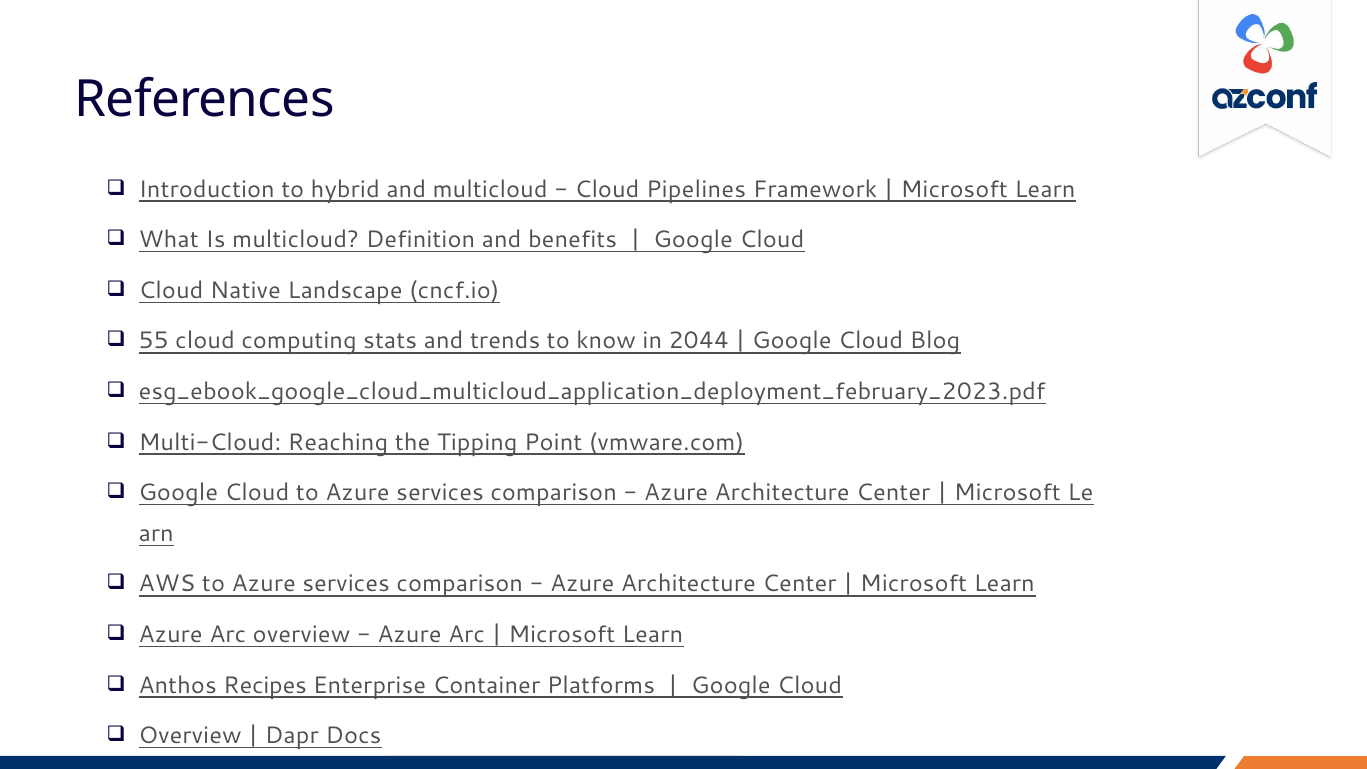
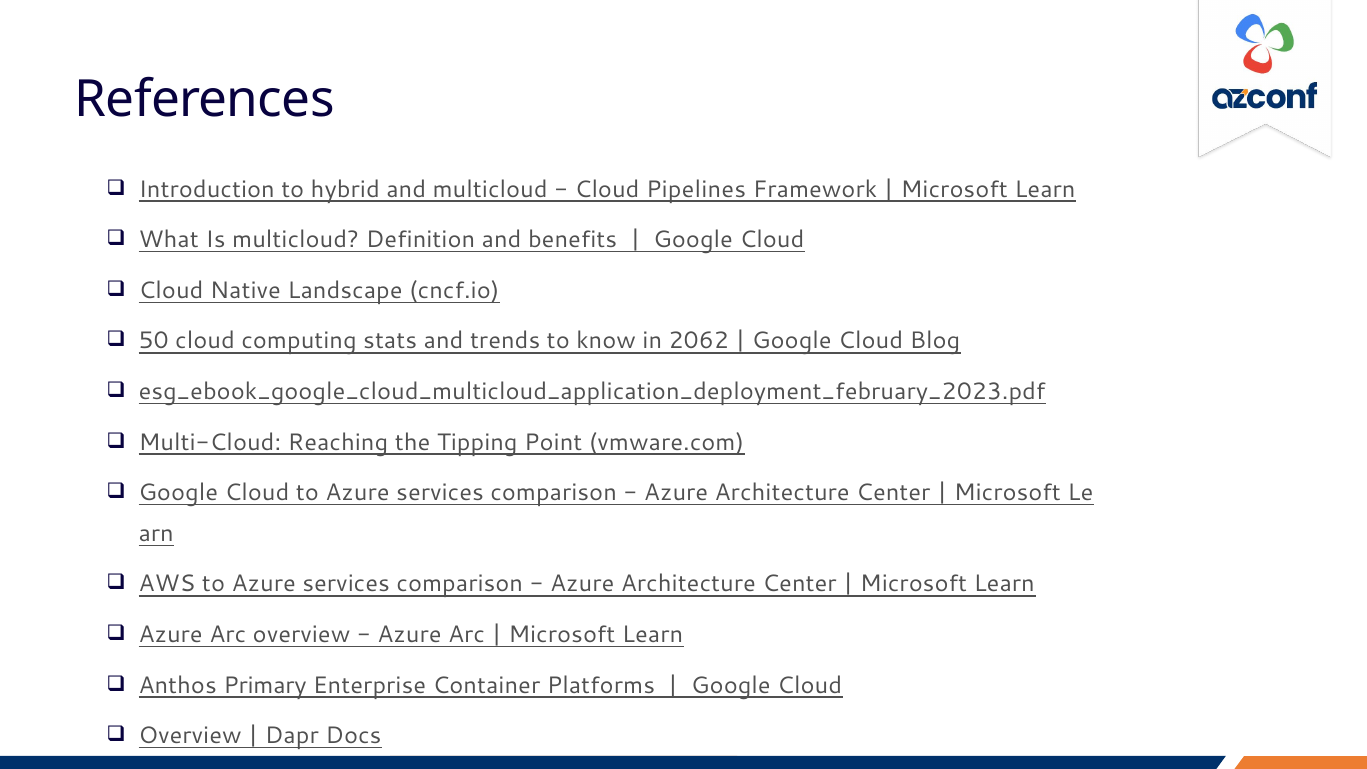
55: 55 -> 50
2044: 2044 -> 2062
Recipes: Recipes -> Primary
